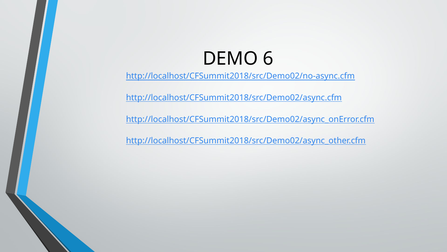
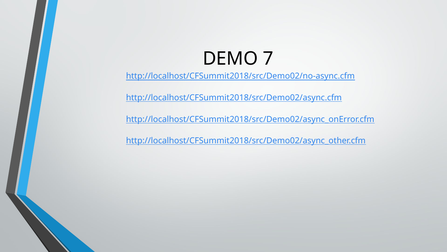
6: 6 -> 7
